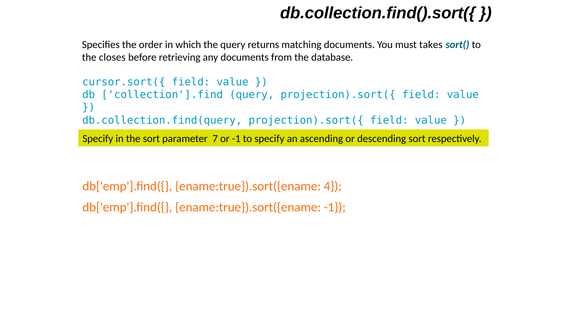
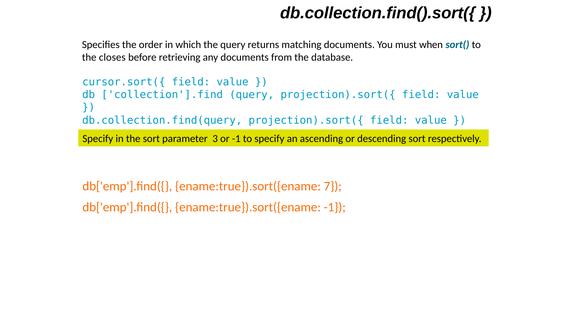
takes: takes -> when
7: 7 -> 3
4: 4 -> 7
